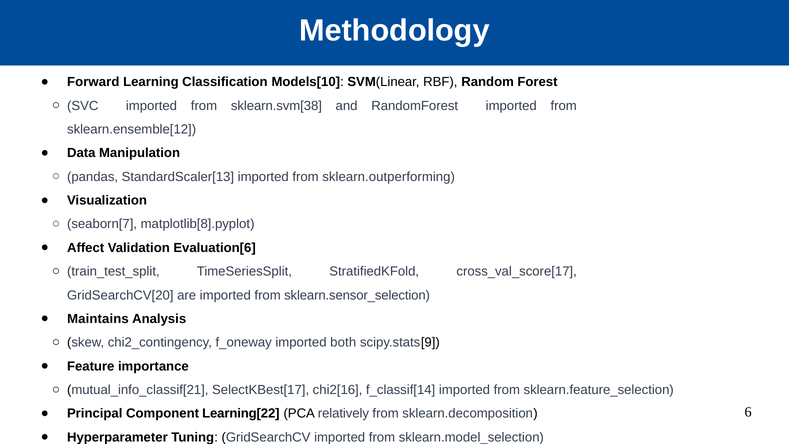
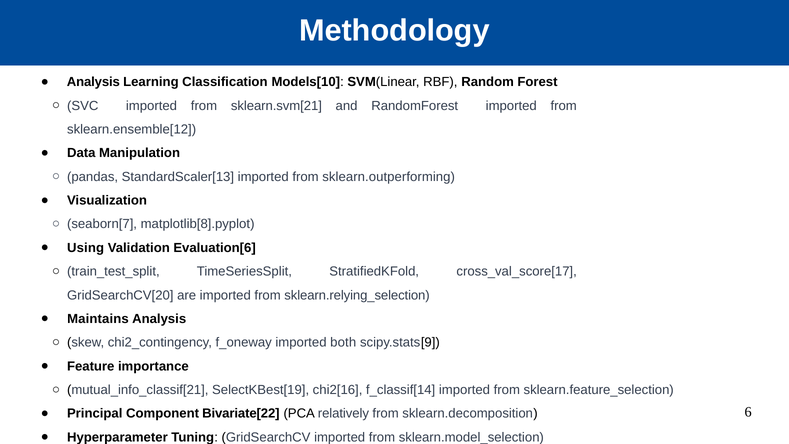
Forward at (93, 82): Forward -> Analysis
sklearn.svm[38: sklearn.svm[38 -> sklearn.svm[21
Affect: Affect -> Using
sklearn.sensor_selection: sklearn.sensor_selection -> sklearn.relying_selection
SelectKBest[17: SelectKBest[17 -> SelectKBest[19
Learning[22: Learning[22 -> Bivariate[22
